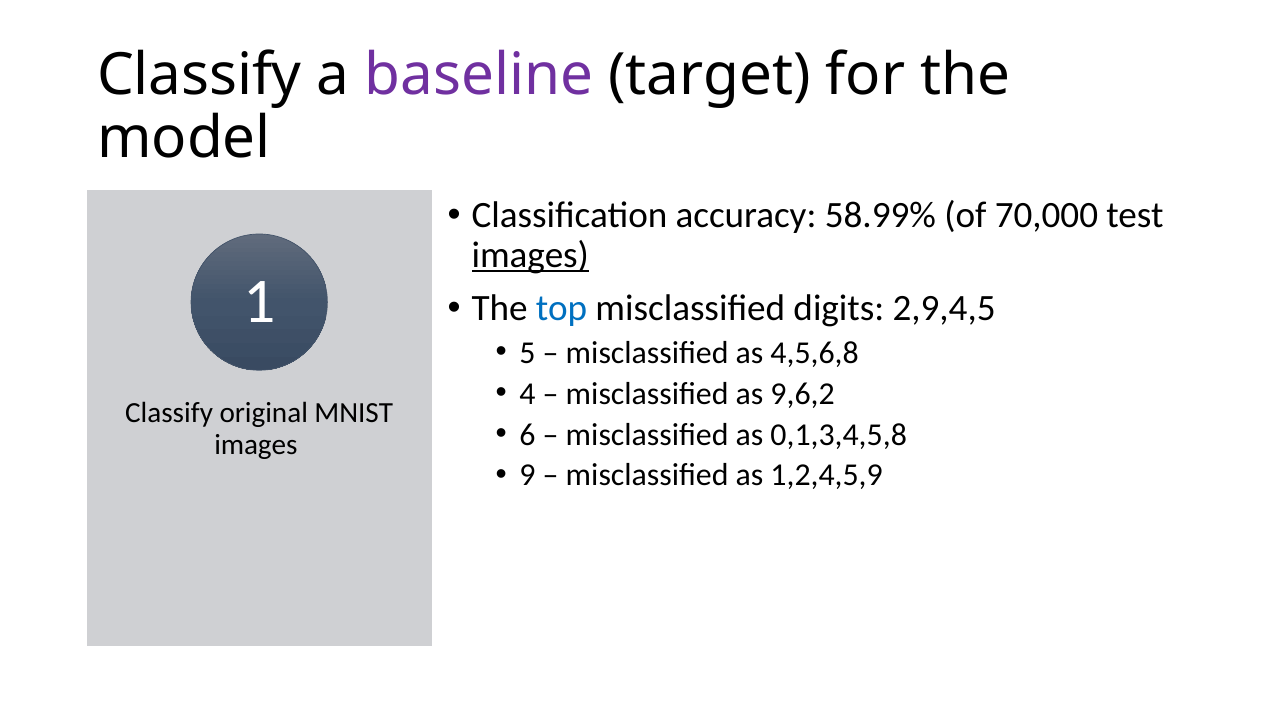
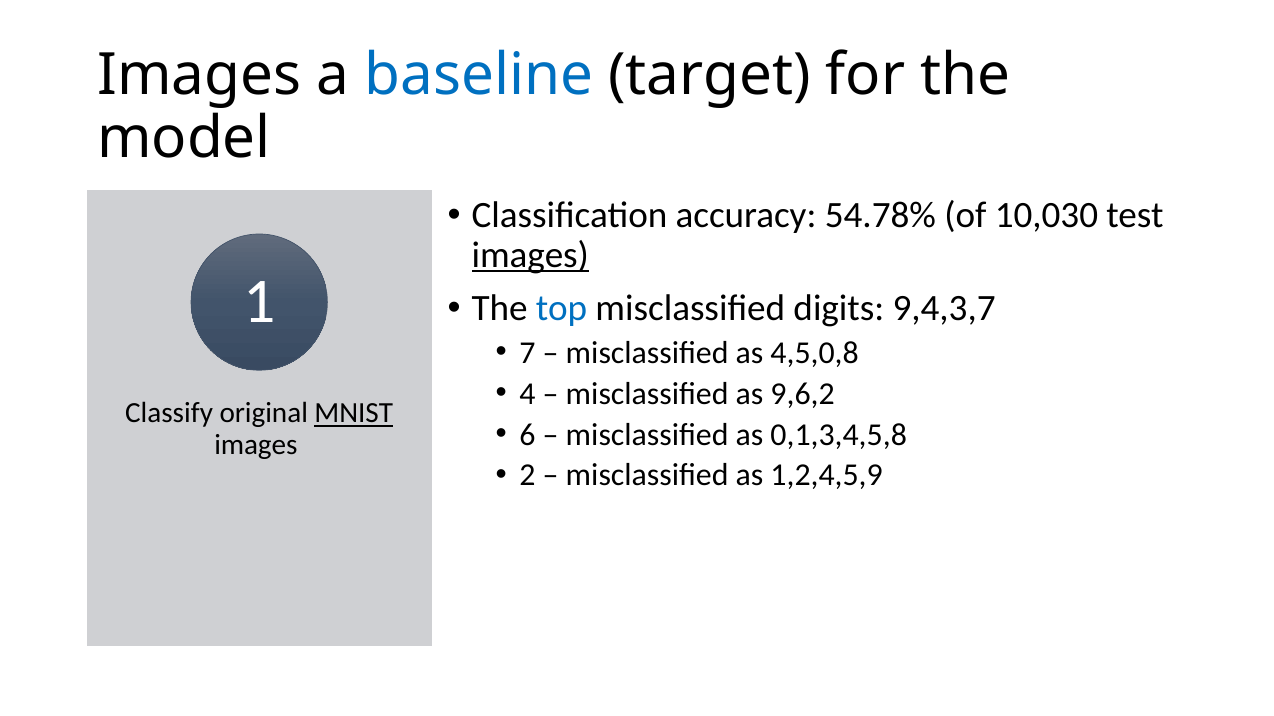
Classify at (199, 75): Classify -> Images
baseline colour: purple -> blue
58.99%: 58.99% -> 54.78%
70,000: 70,000 -> 10,030
2,9,4,5: 2,9,4,5 -> 9,4,3,7
5: 5 -> 7
4,5,6,8: 4,5,6,8 -> 4,5,0,8
MNIST underline: none -> present
9: 9 -> 2
